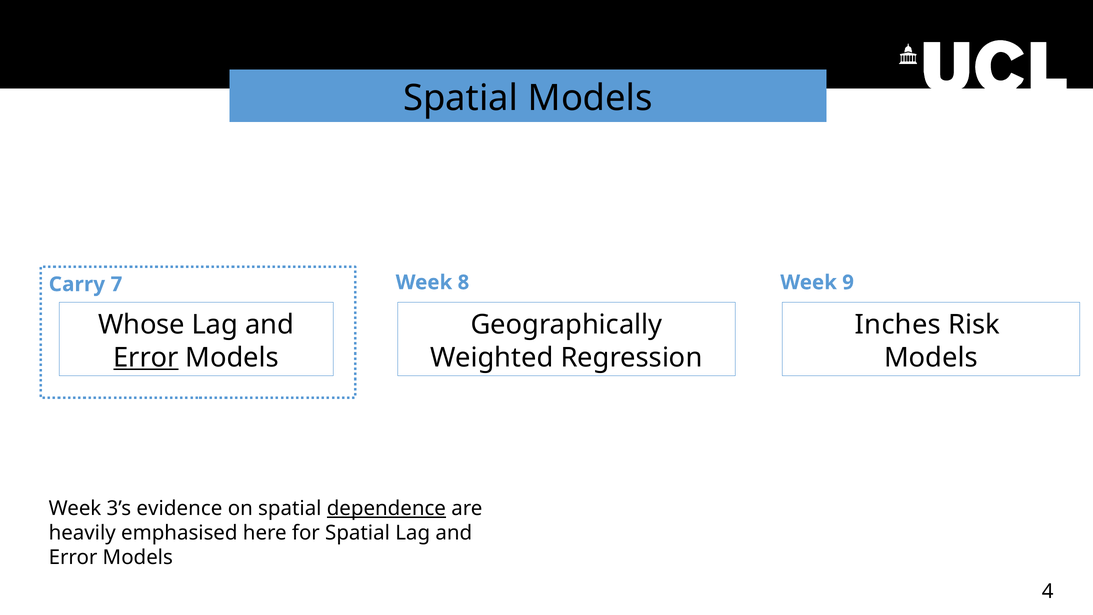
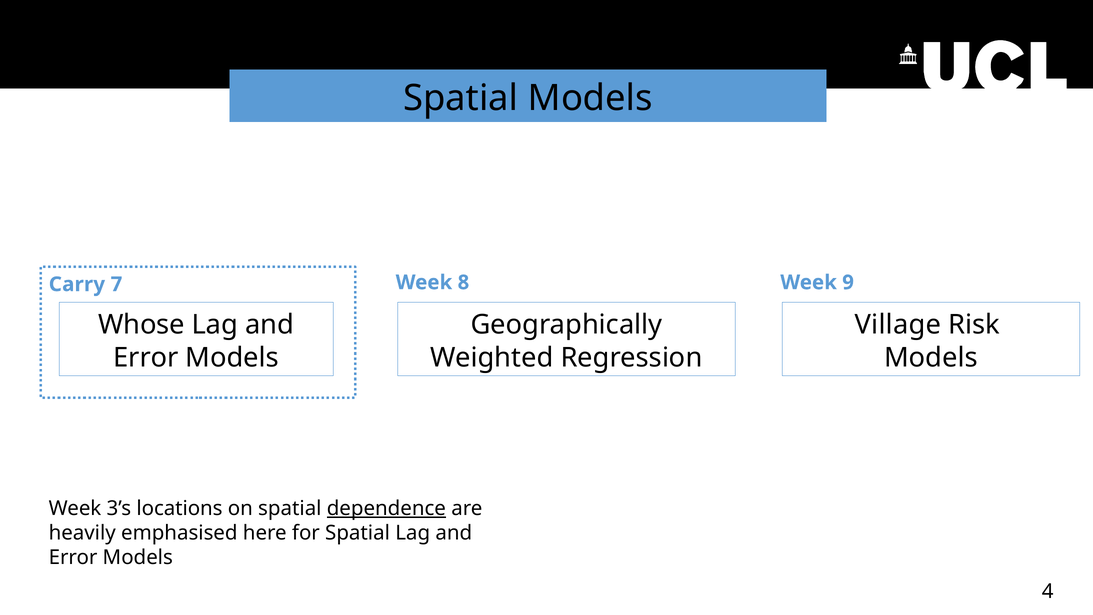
Inches: Inches -> Village
Error at (146, 357) underline: present -> none
evidence: evidence -> locations
